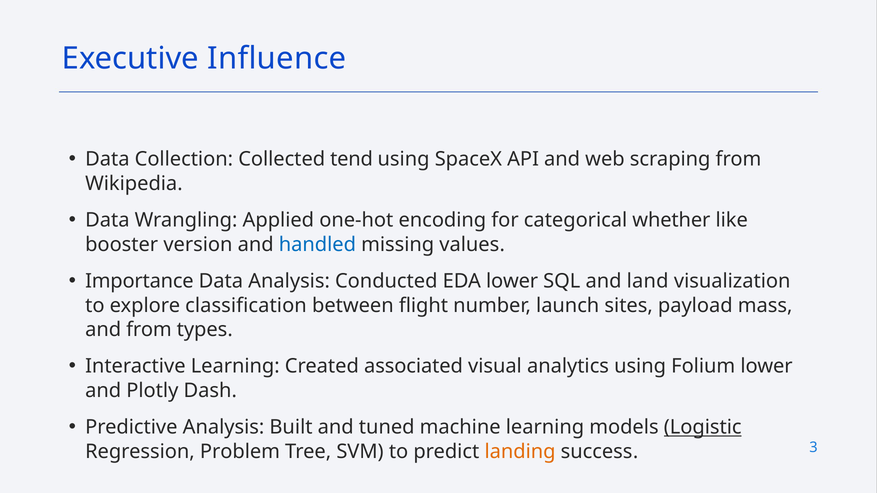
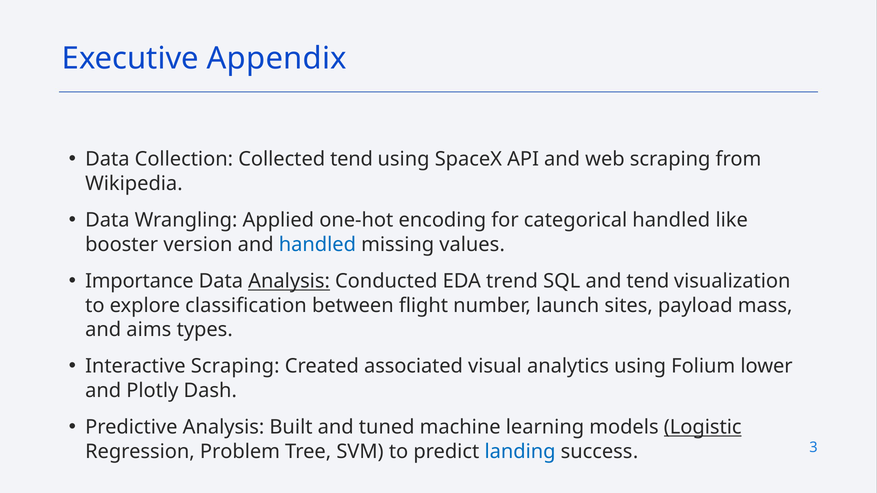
Influence: Influence -> Appendix
categorical whether: whether -> handled
Analysis at (289, 281) underline: none -> present
EDA lower: lower -> trend
and land: land -> tend
and from: from -> aims
Interactive Learning: Learning -> Scraping
landing colour: orange -> blue
